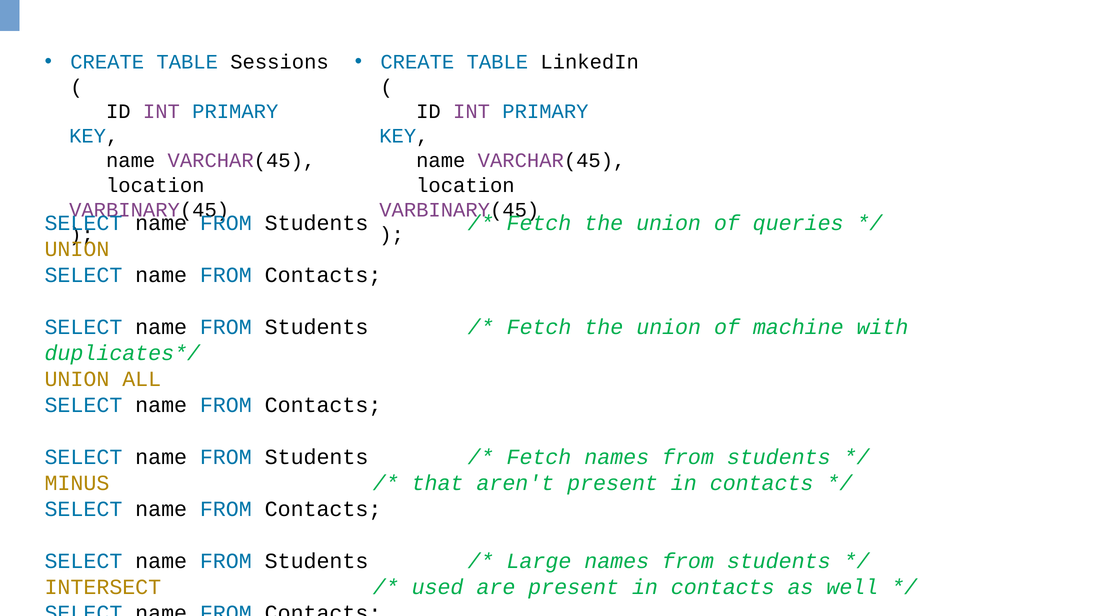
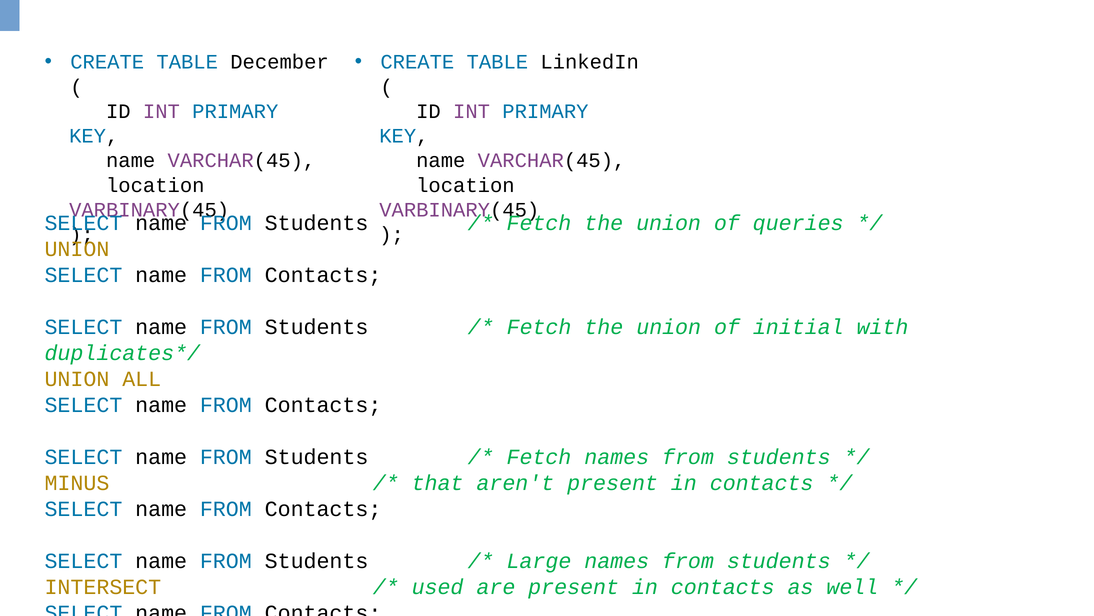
Sessions: Sessions -> December
machine: machine -> initial
